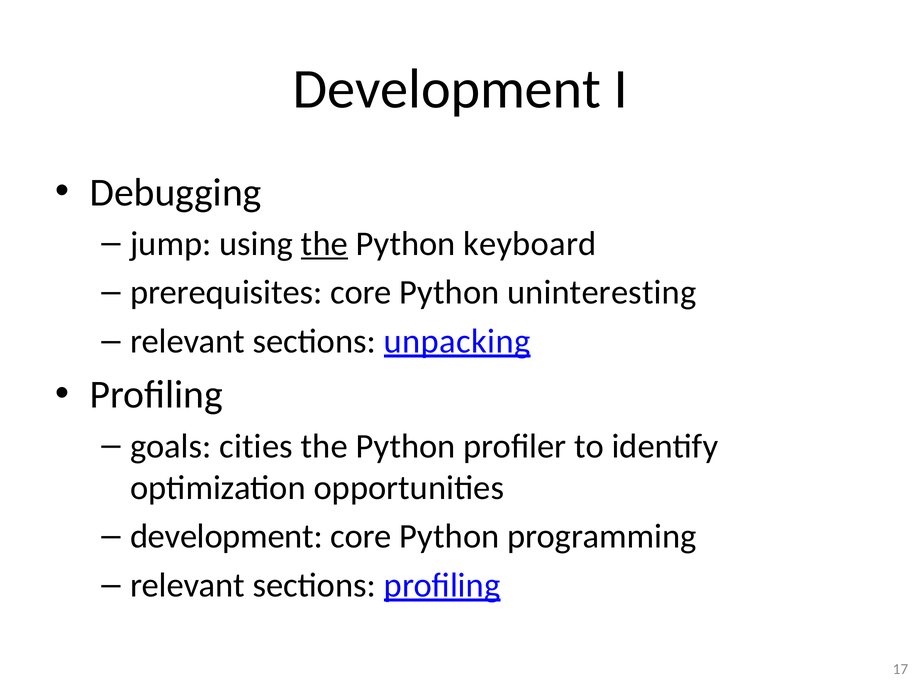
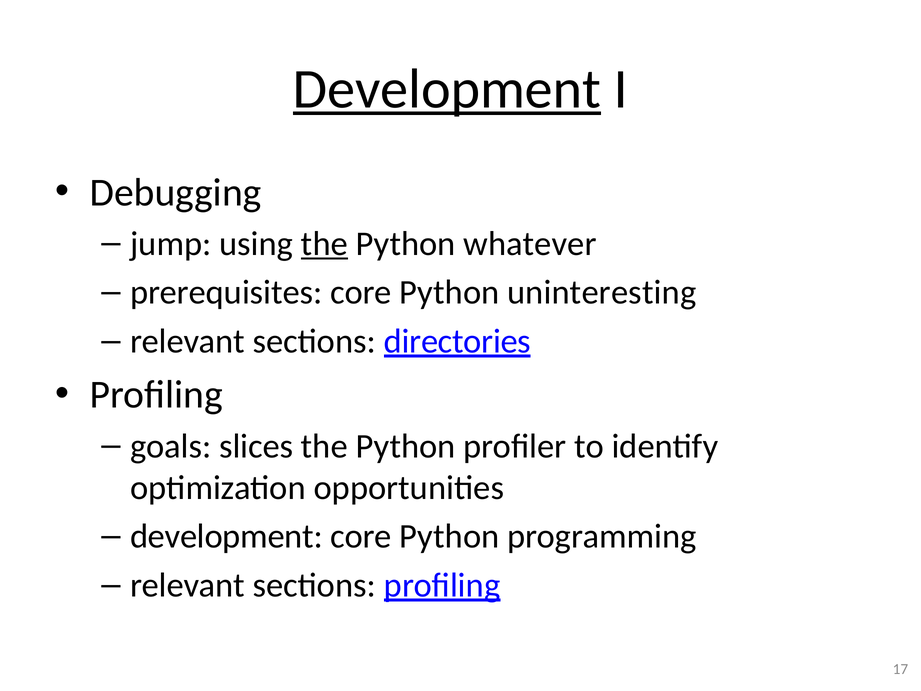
Development at (447, 89) underline: none -> present
keyboard: keyboard -> whatever
unpacking: unpacking -> directories
cities: cities -> slices
